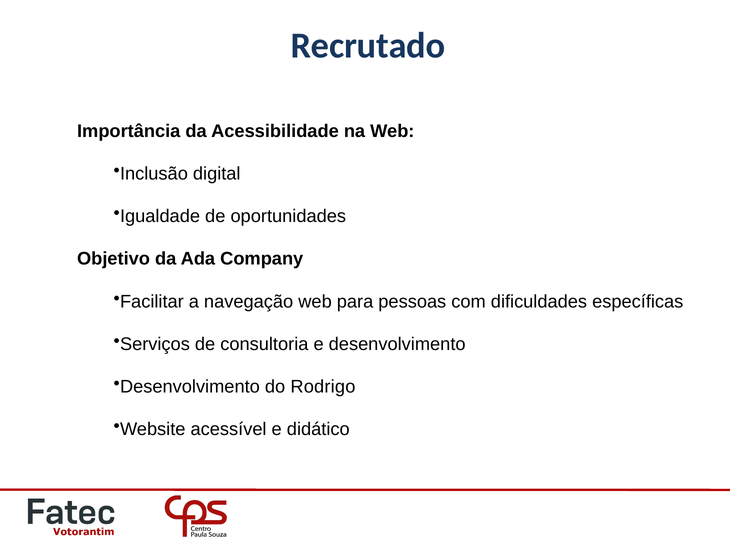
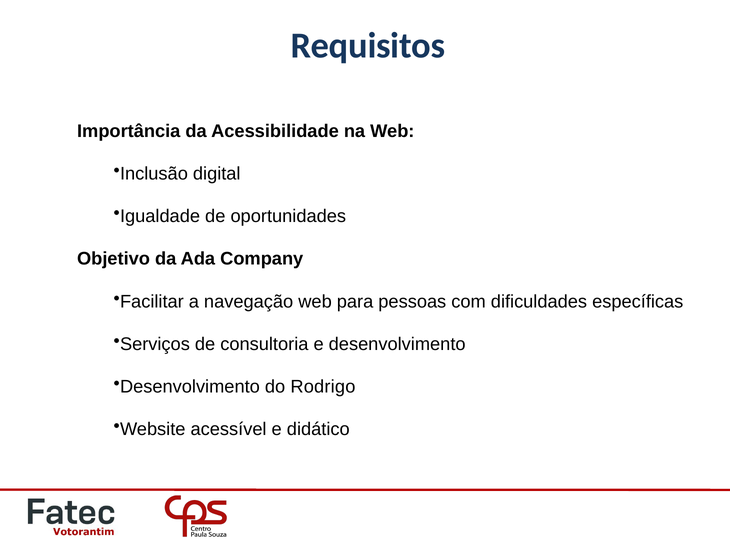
Recrutado: Recrutado -> Requisitos
